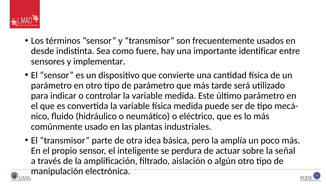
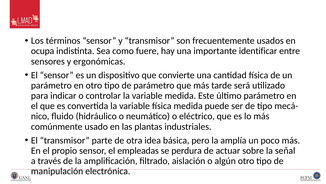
desde: desde -> ocupa
implementar: implementar -> ergonómicas
inteligente: inteligente -> empleadas
